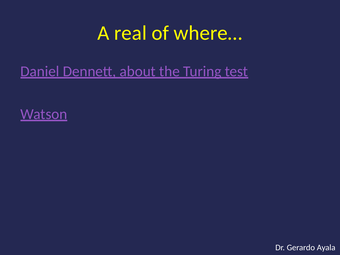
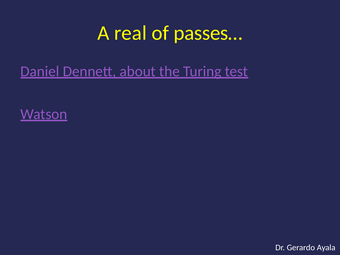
where…: where… -> passes…
